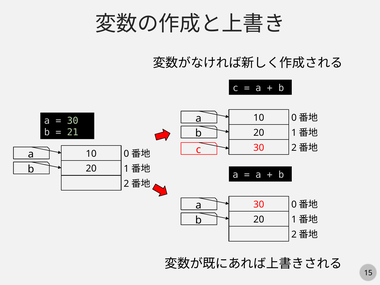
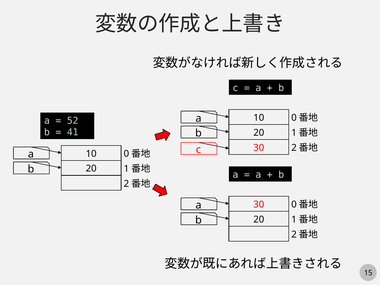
30 at (73, 121): 30 -> 52
21: 21 -> 41
